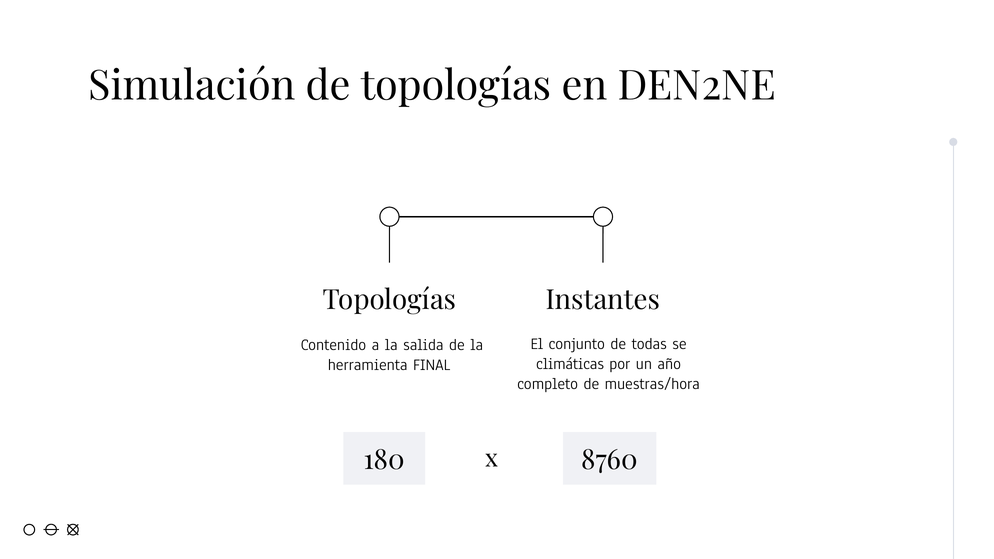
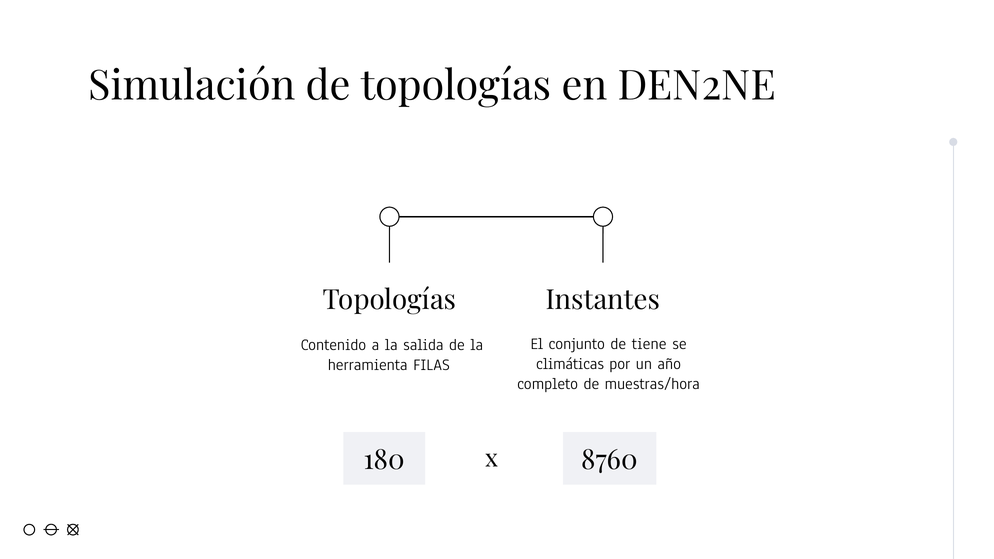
todas: todas -> tiene
FINAL: FINAL -> FILAS
